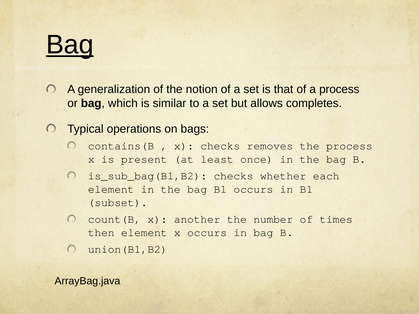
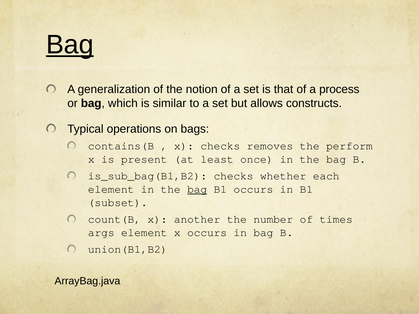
completes: completes -> constructs
the process: process -> perform
bag at (197, 189) underline: none -> present
then: then -> args
